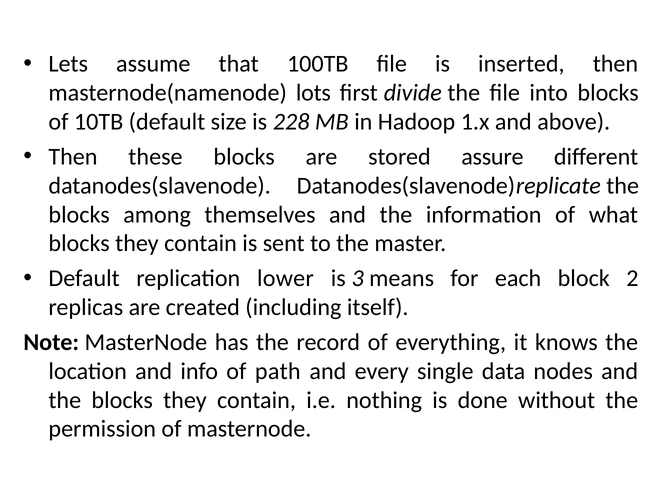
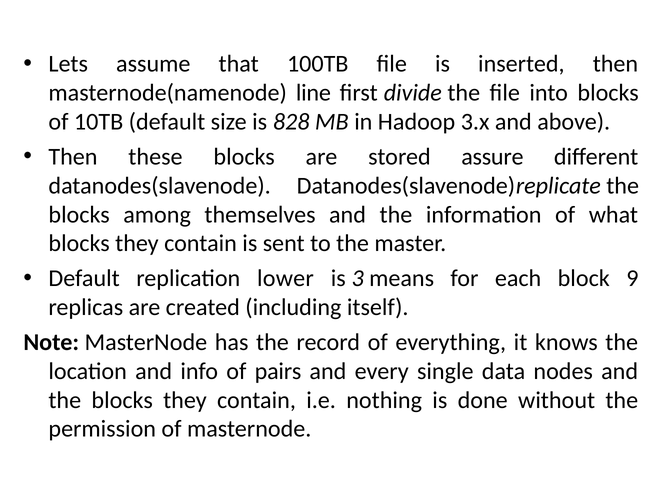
lots: lots -> line
228: 228 -> 828
1.x: 1.x -> 3.x
2: 2 -> 9
path: path -> pairs
